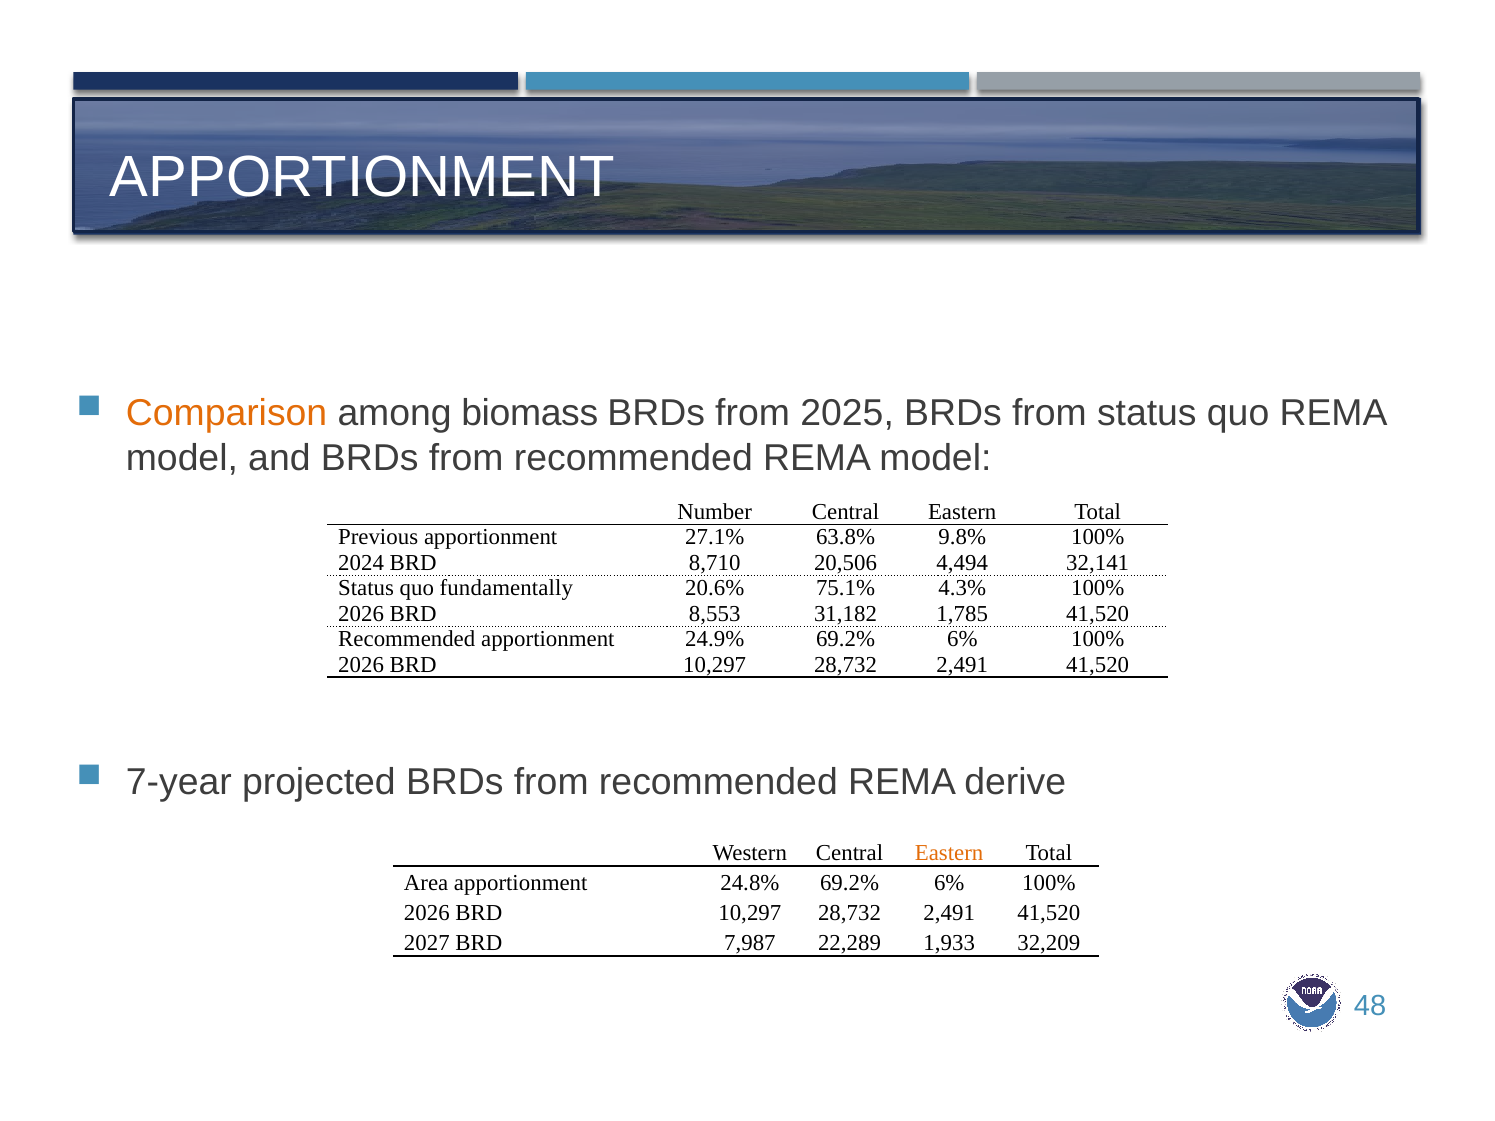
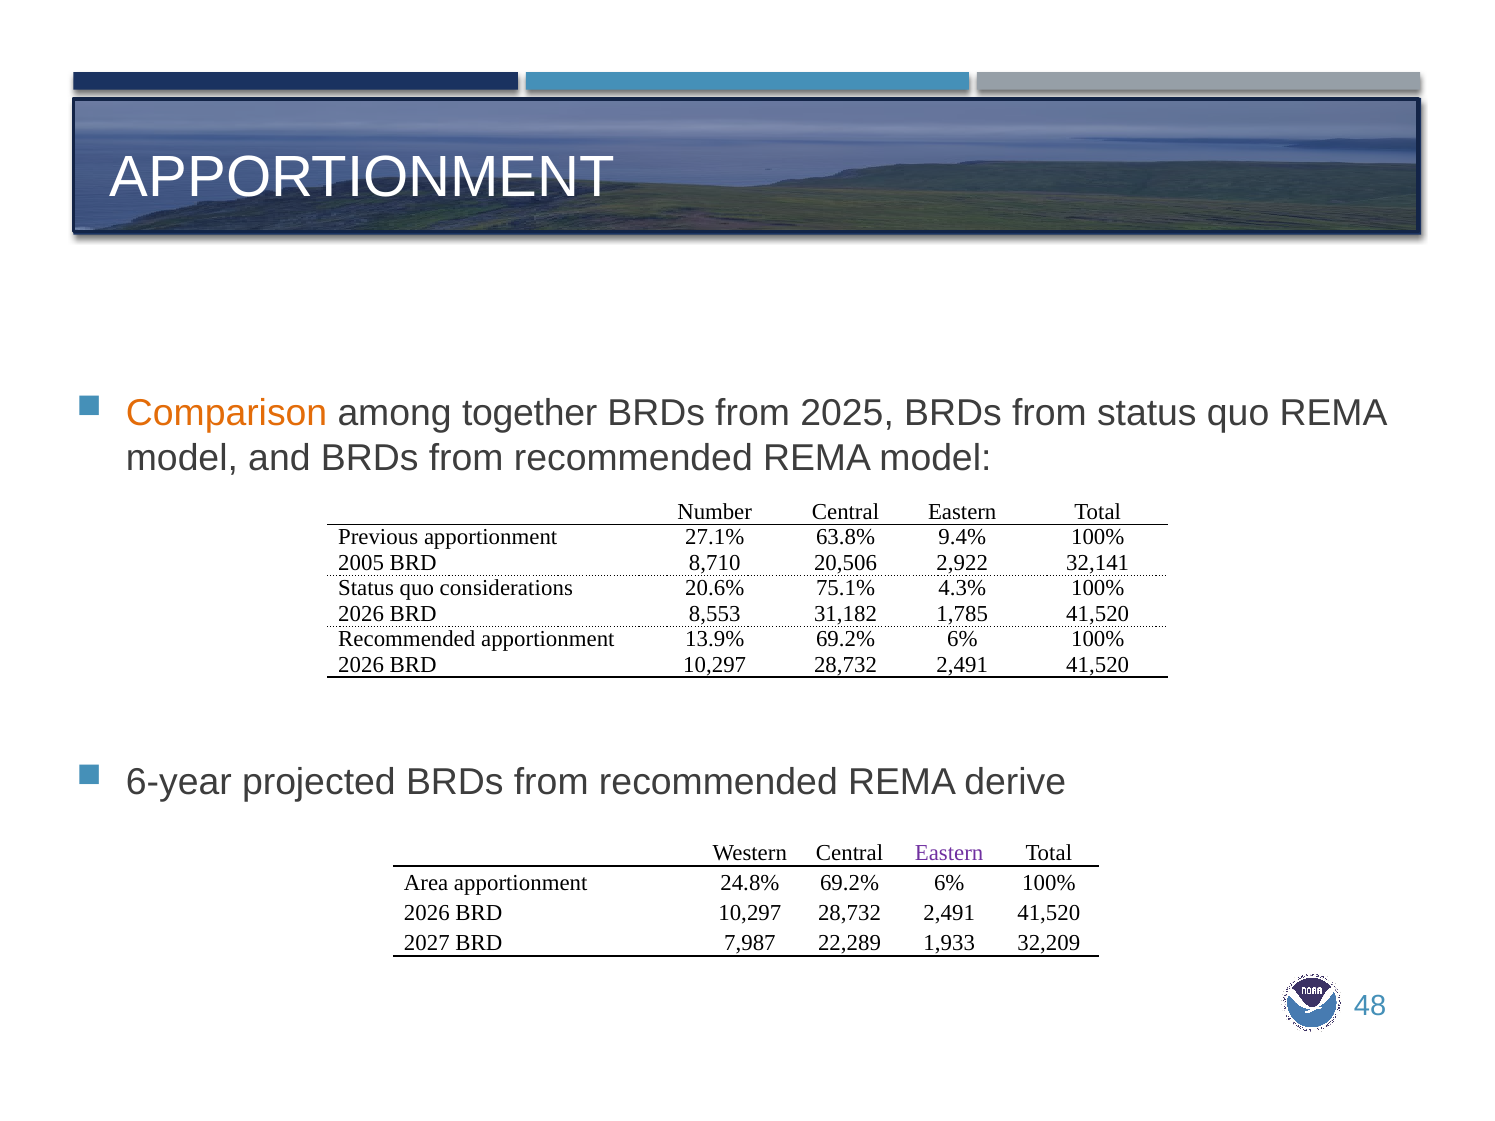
biomass: biomass -> together
9.8%: 9.8% -> 9.4%
2024: 2024 -> 2005
4,494: 4,494 -> 2,922
fundamentally: fundamentally -> considerations
24.9%: 24.9% -> 13.9%
7-year: 7-year -> 6-year
Eastern at (949, 853) colour: orange -> purple
